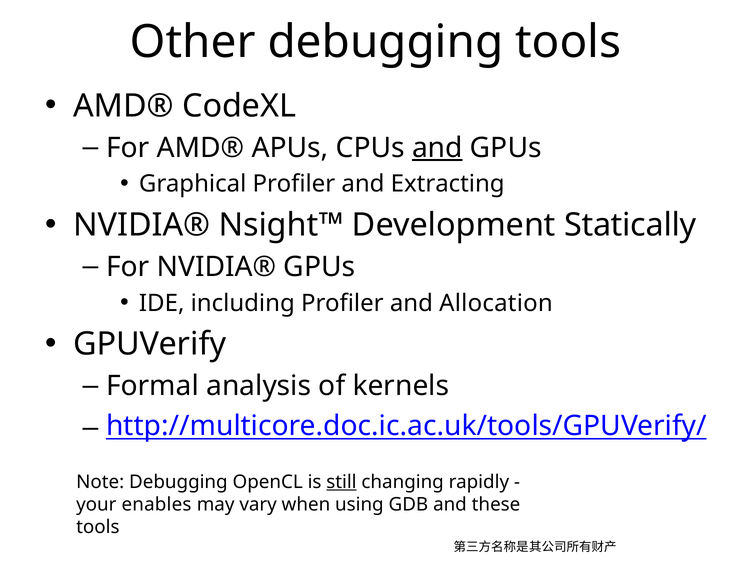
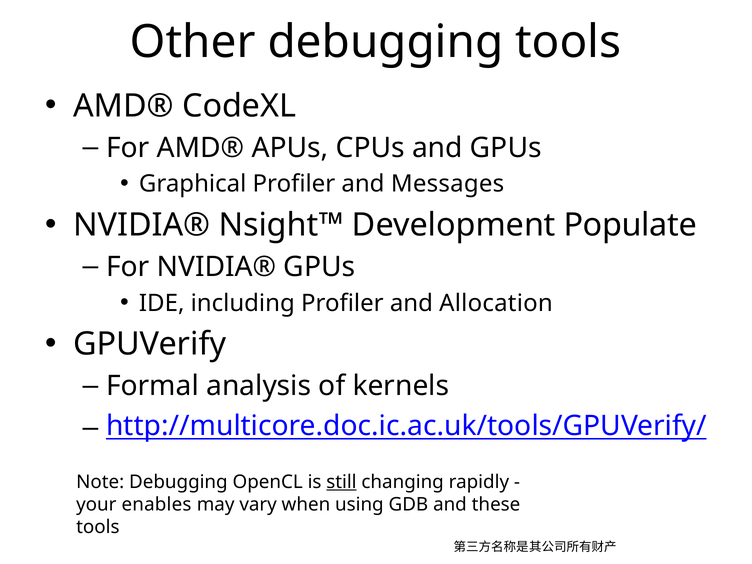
and at (437, 148) underline: present -> none
Extracting: Extracting -> Messages
Statically: Statically -> Populate
